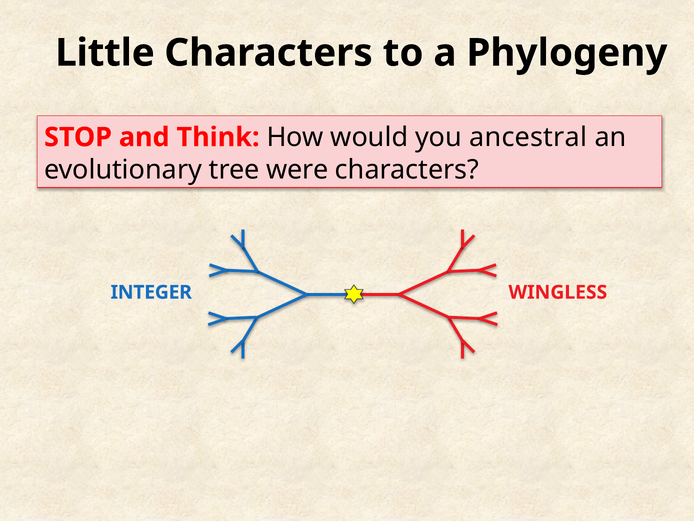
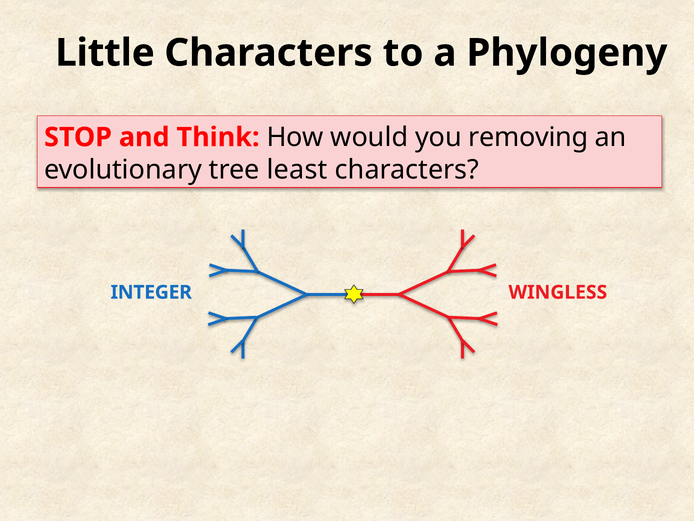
ancestral: ancestral -> removing
were: were -> least
